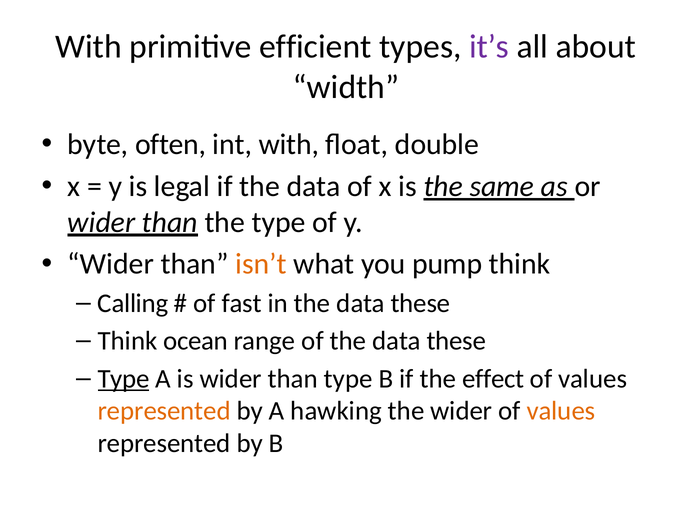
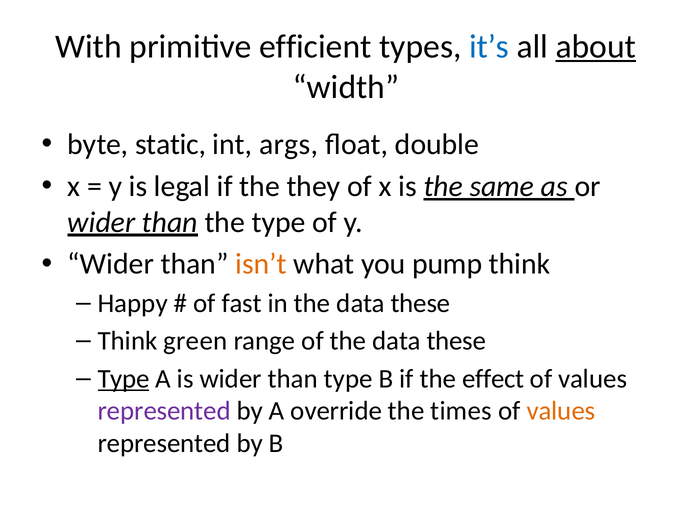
it’s colour: purple -> blue
about underline: none -> present
often: often -> static
int with: with -> args
if the data: data -> they
Calling: Calling -> Happy
ocean: ocean -> green
represented at (164, 411) colour: orange -> purple
hawking: hawking -> override
the wider: wider -> times
